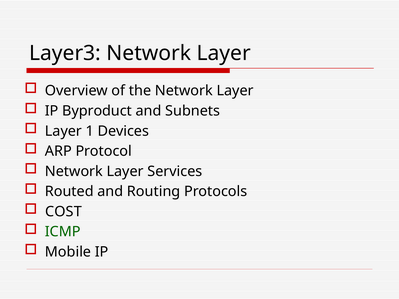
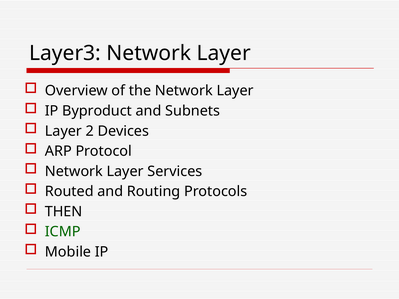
1: 1 -> 2
COST: COST -> THEN
